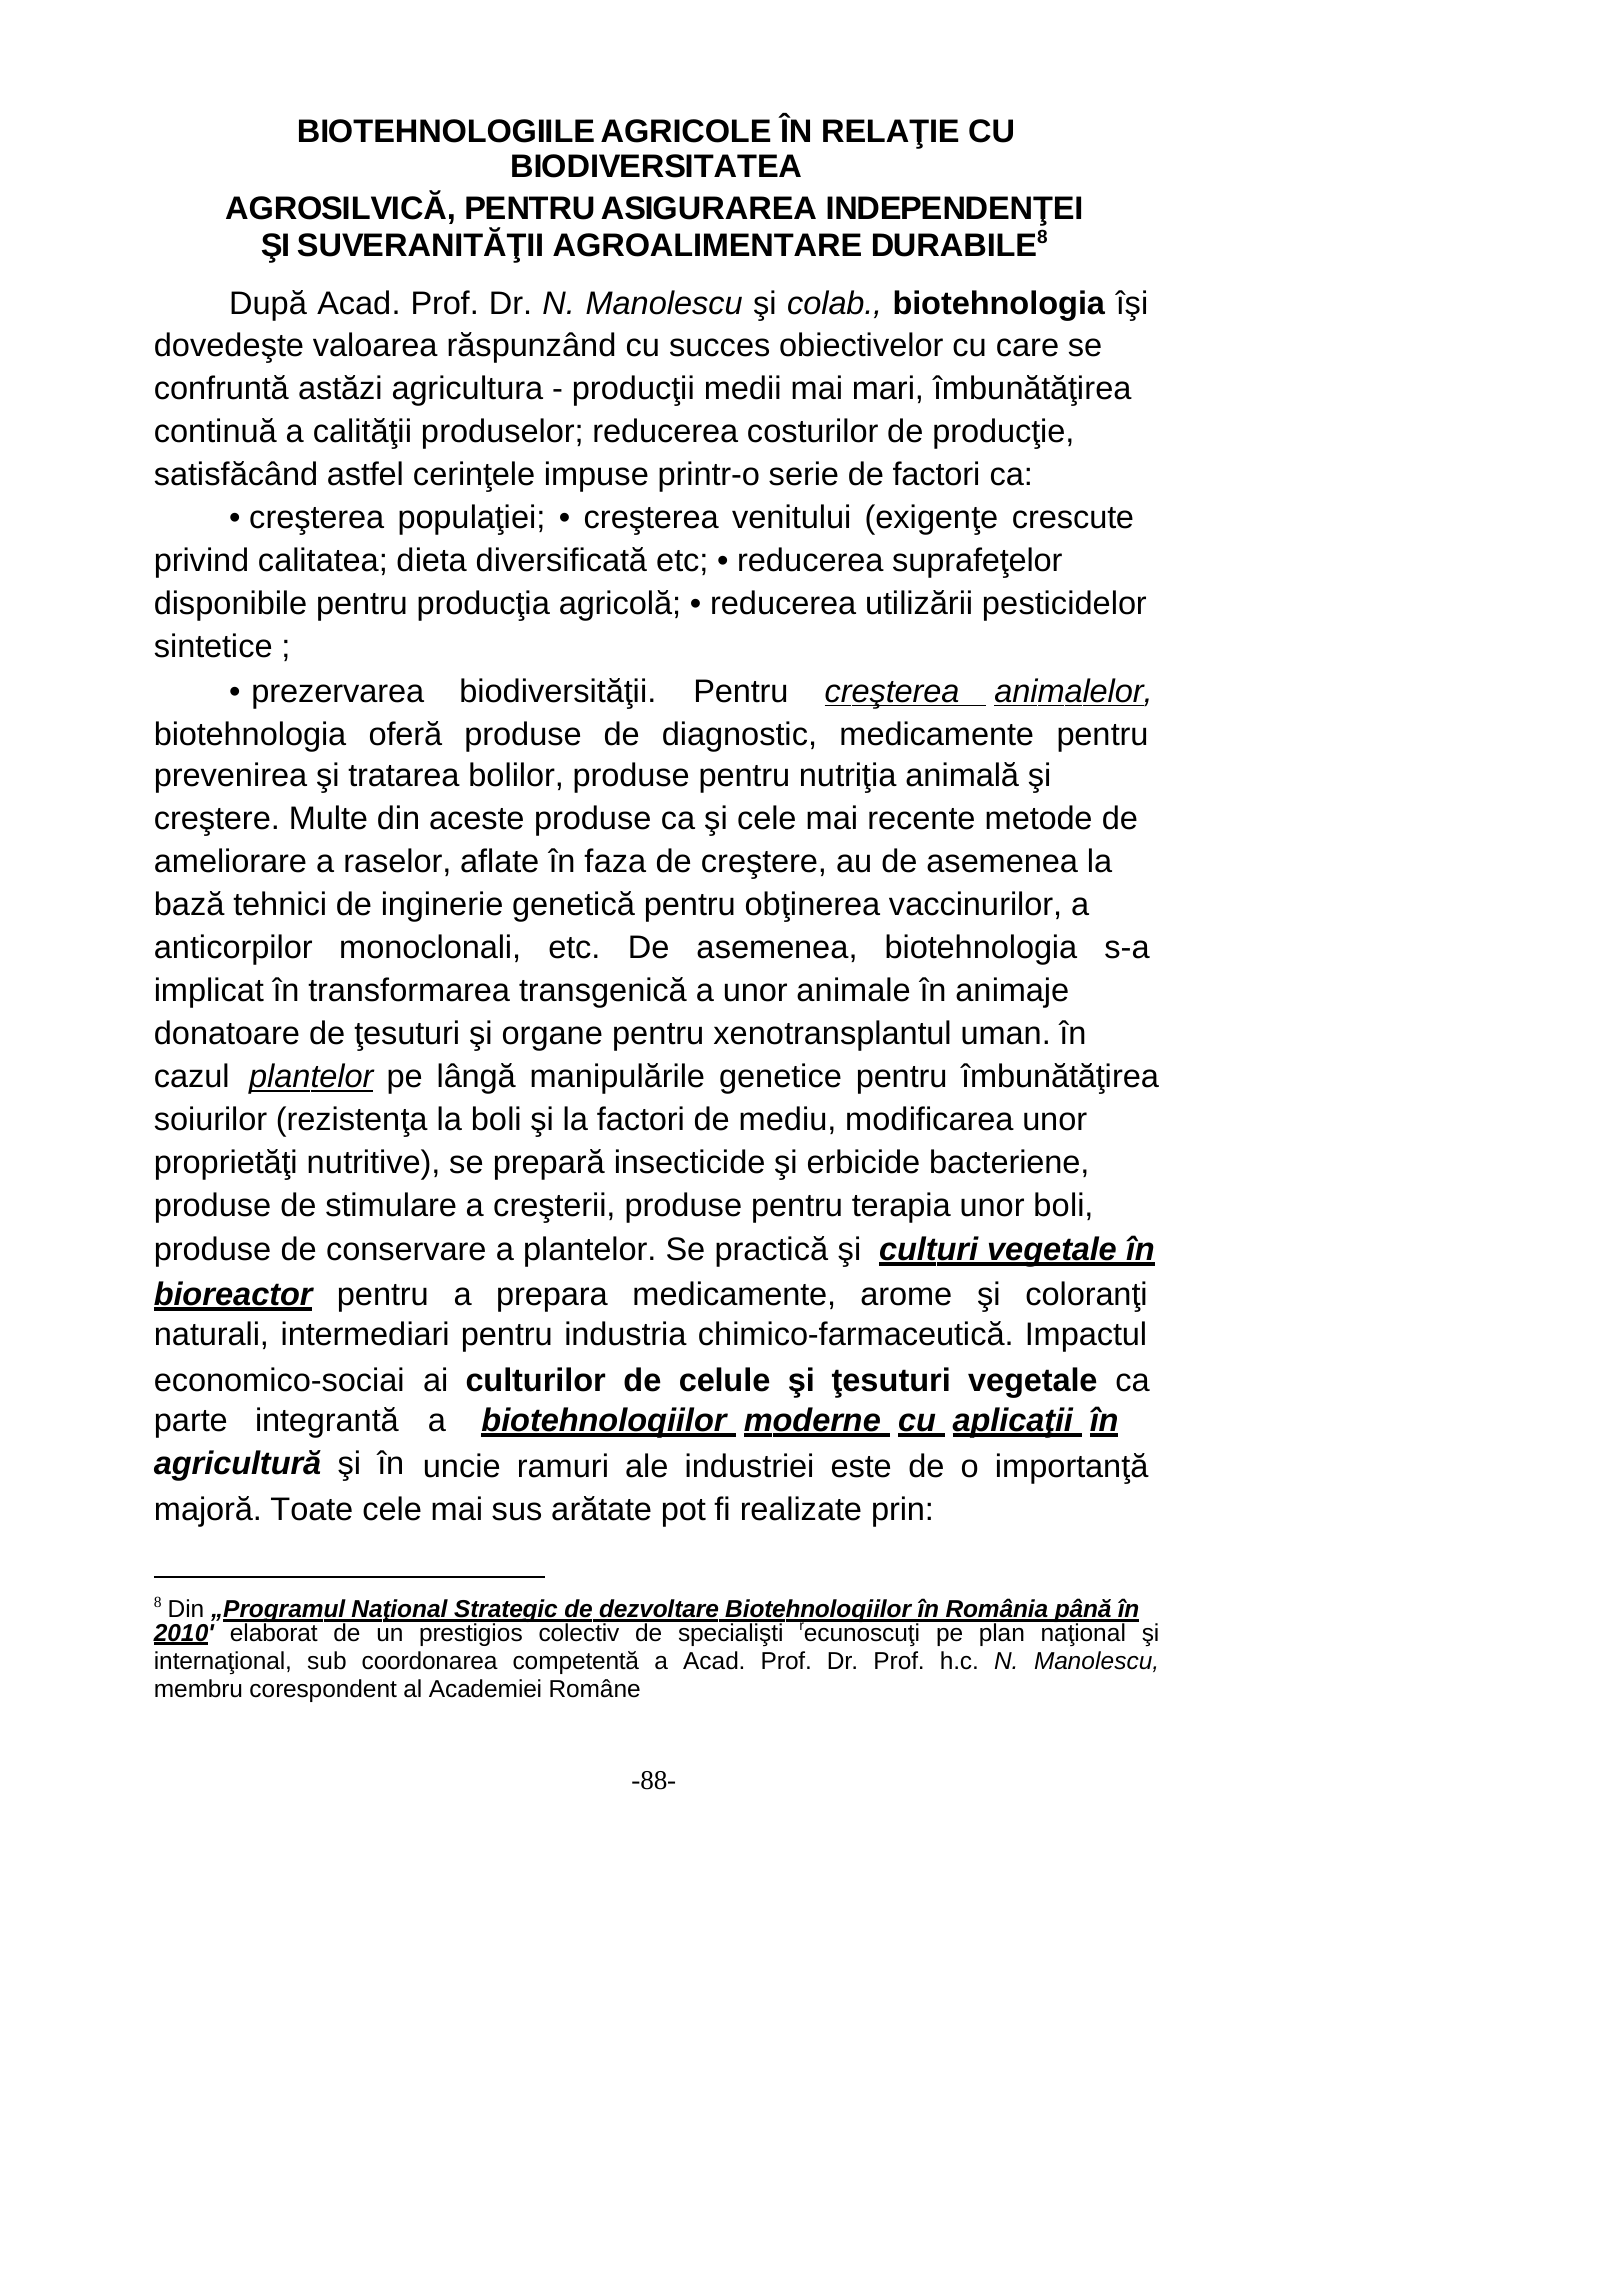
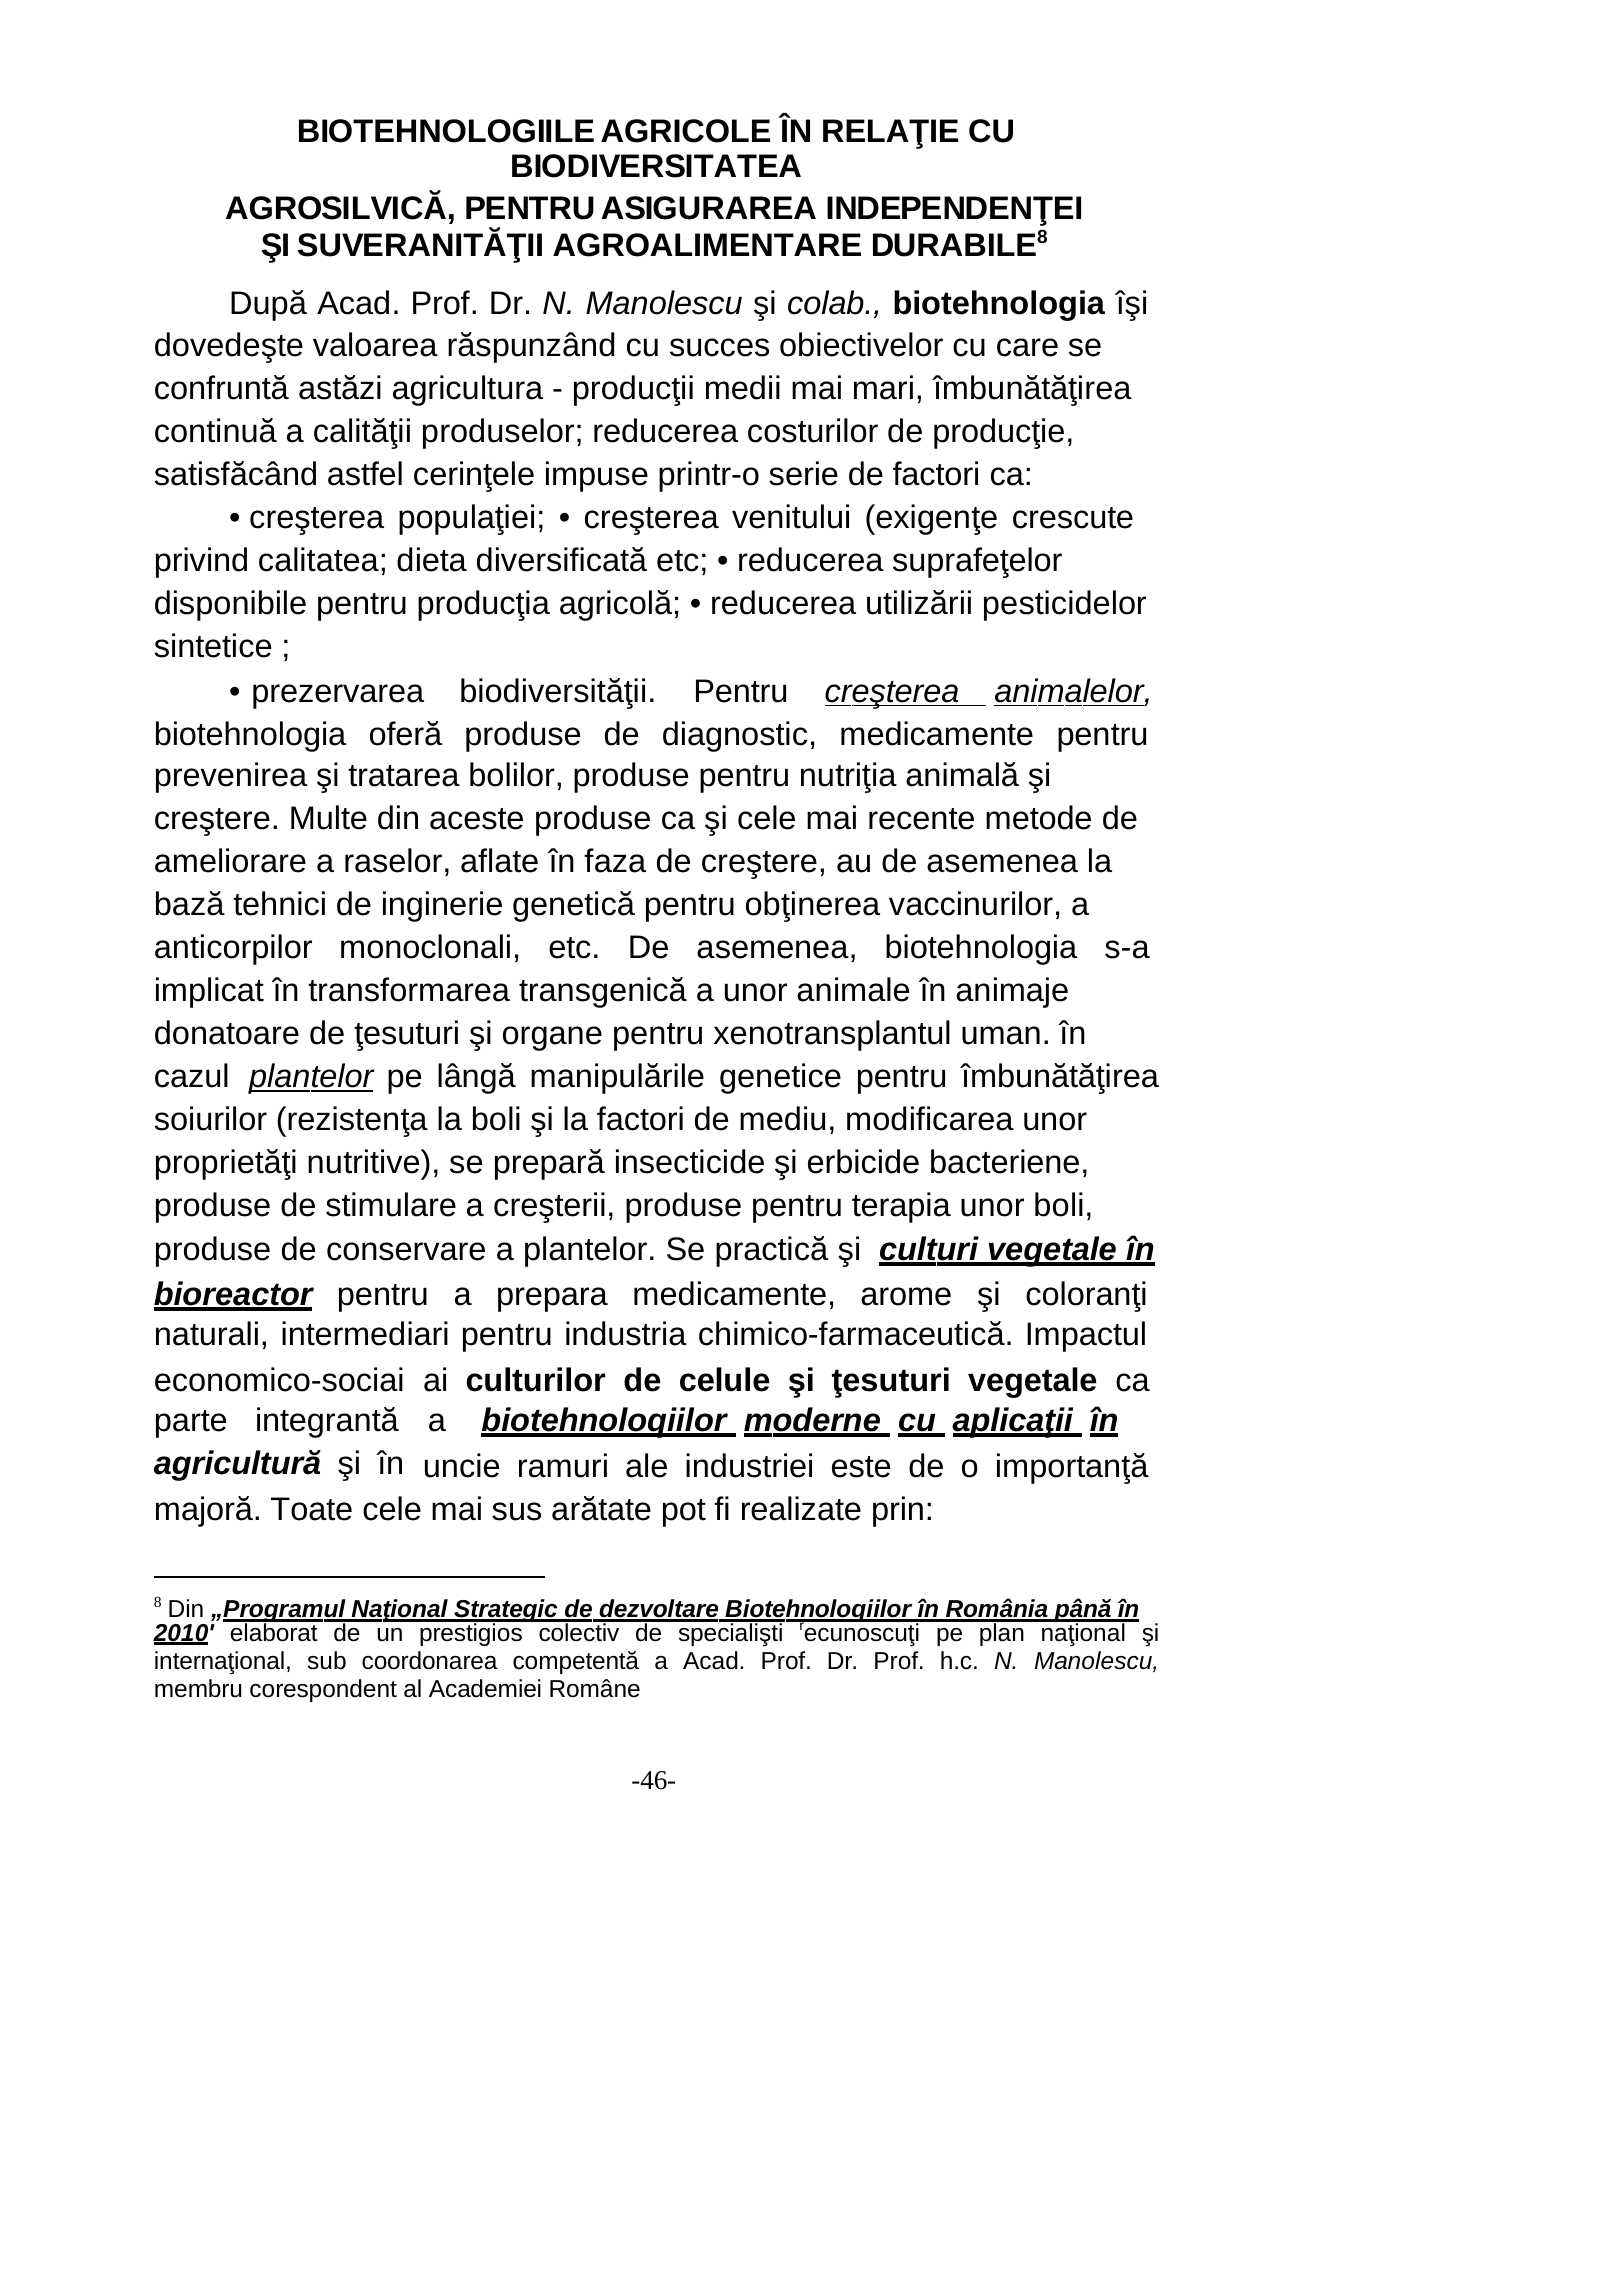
-88-: -88- -> -46-
